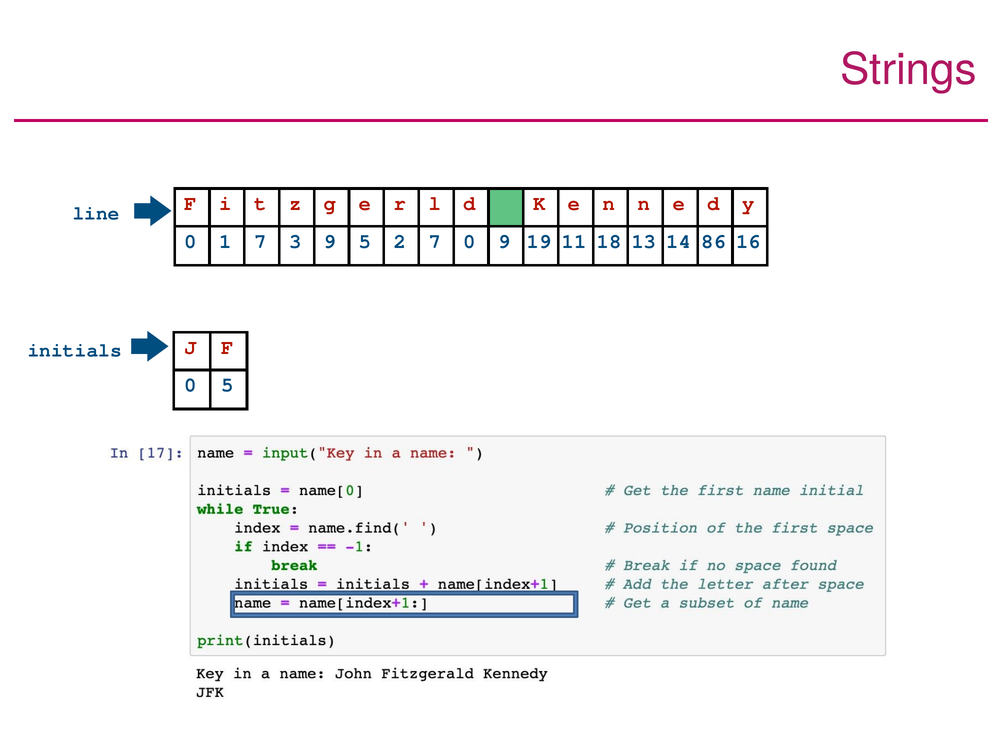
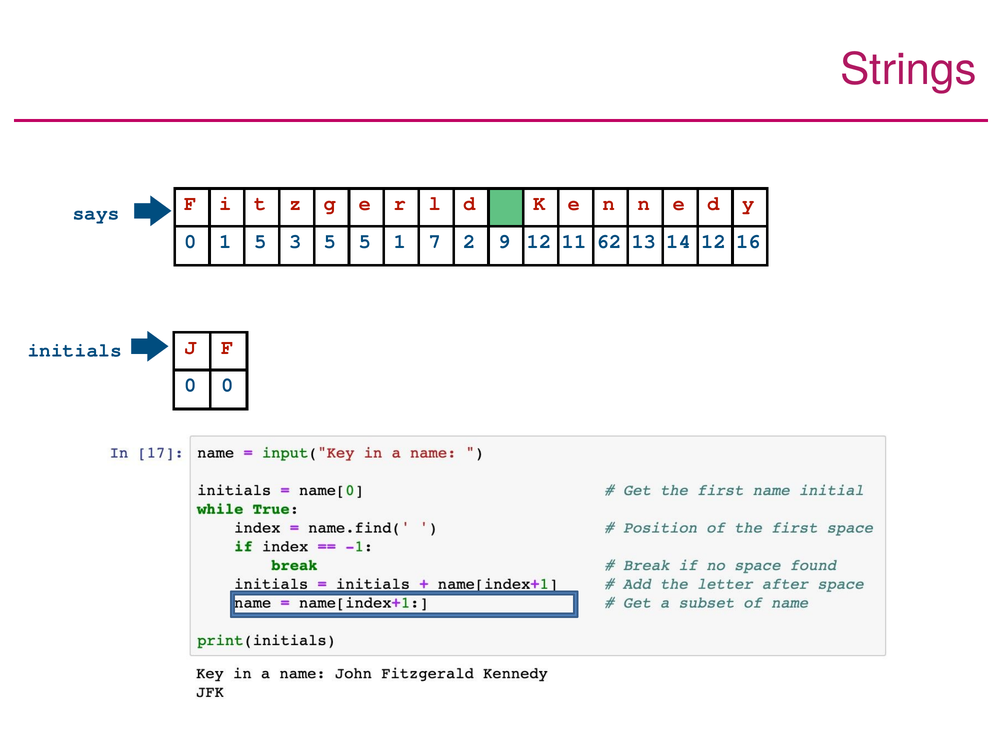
line: line -> says
1 7: 7 -> 5
3 9: 9 -> 5
5 2: 2 -> 1
7 0: 0 -> 2
9 19: 19 -> 12
18: 18 -> 62
14 86: 86 -> 12
0 5: 5 -> 0
